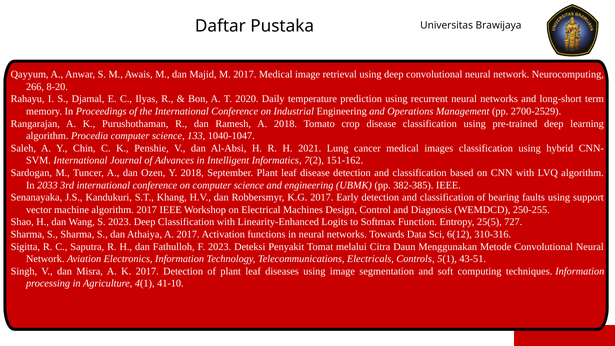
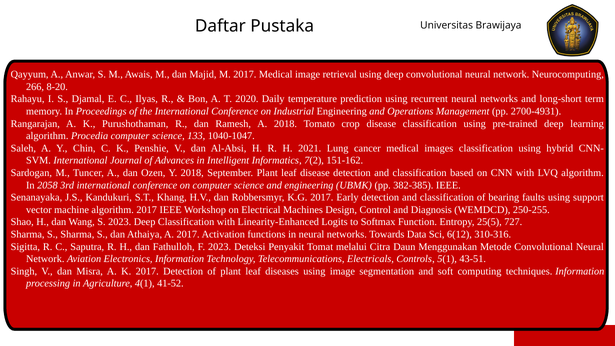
2700-2529: 2700-2529 -> 2700-4931
2033: 2033 -> 2058
41-10: 41-10 -> 41-52
